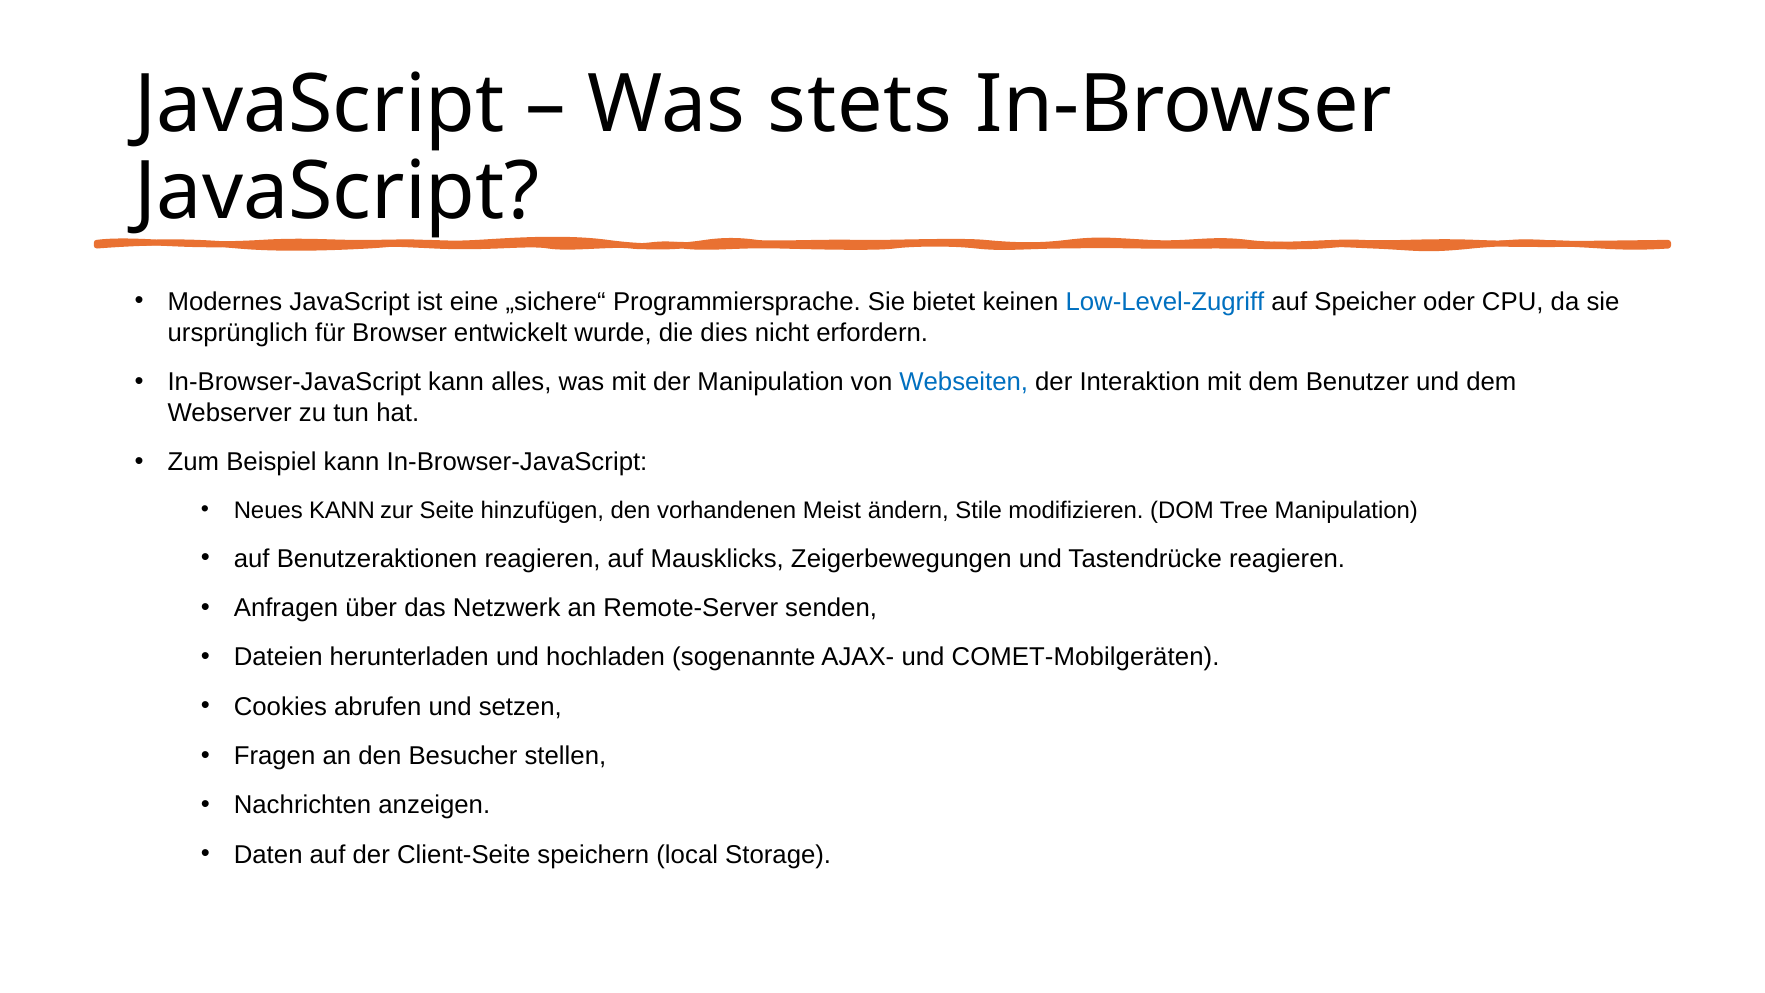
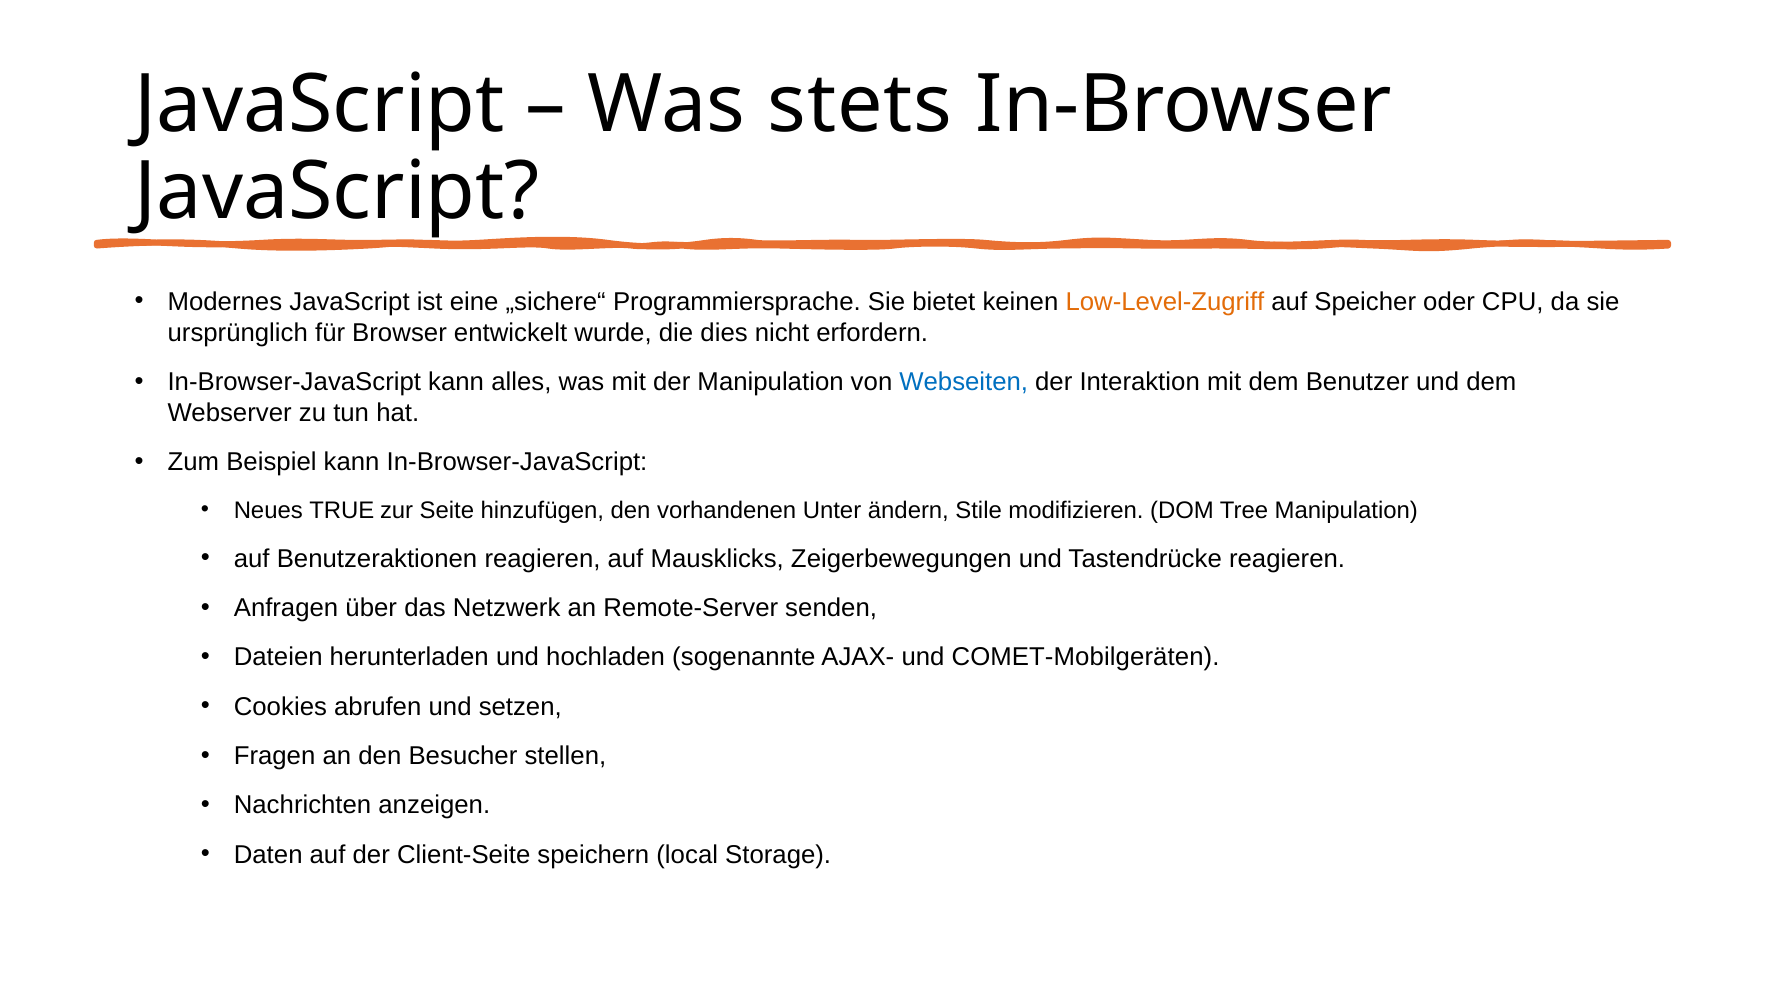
Low-Level-Zugriff colour: blue -> orange
Neues KANN: KANN -> TRUE
Meist: Meist -> Unter
